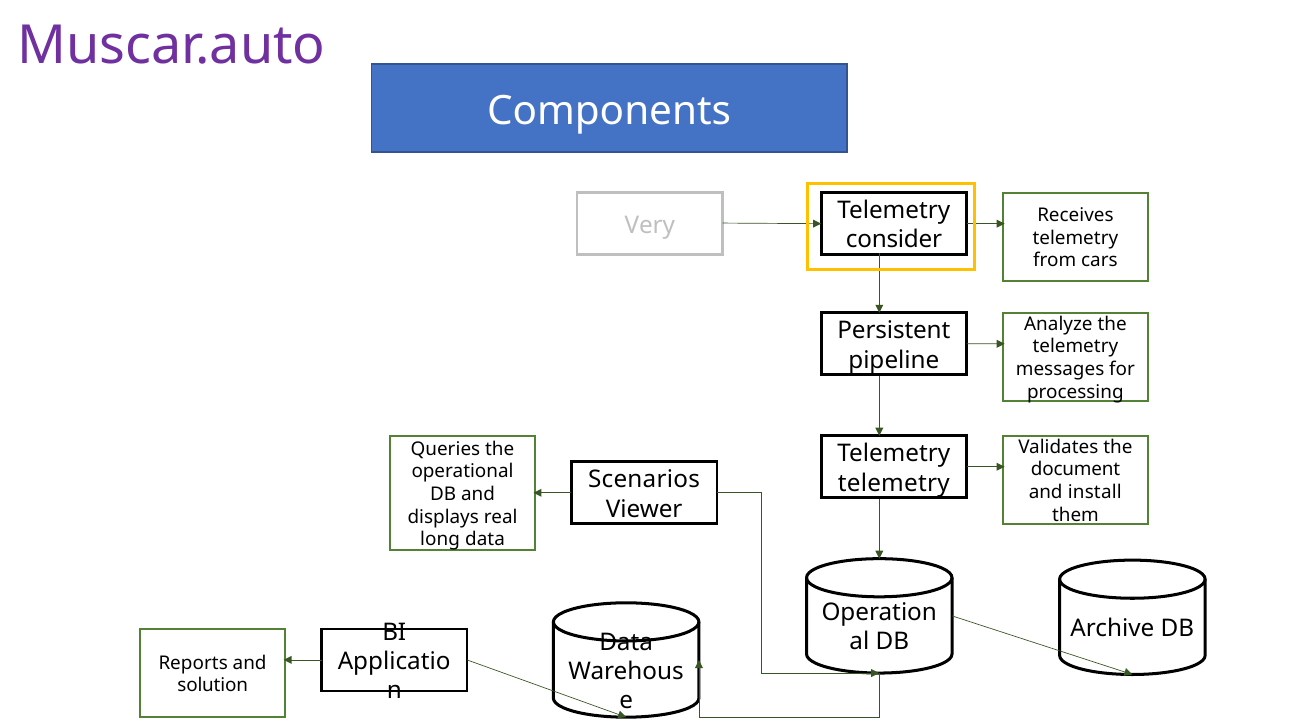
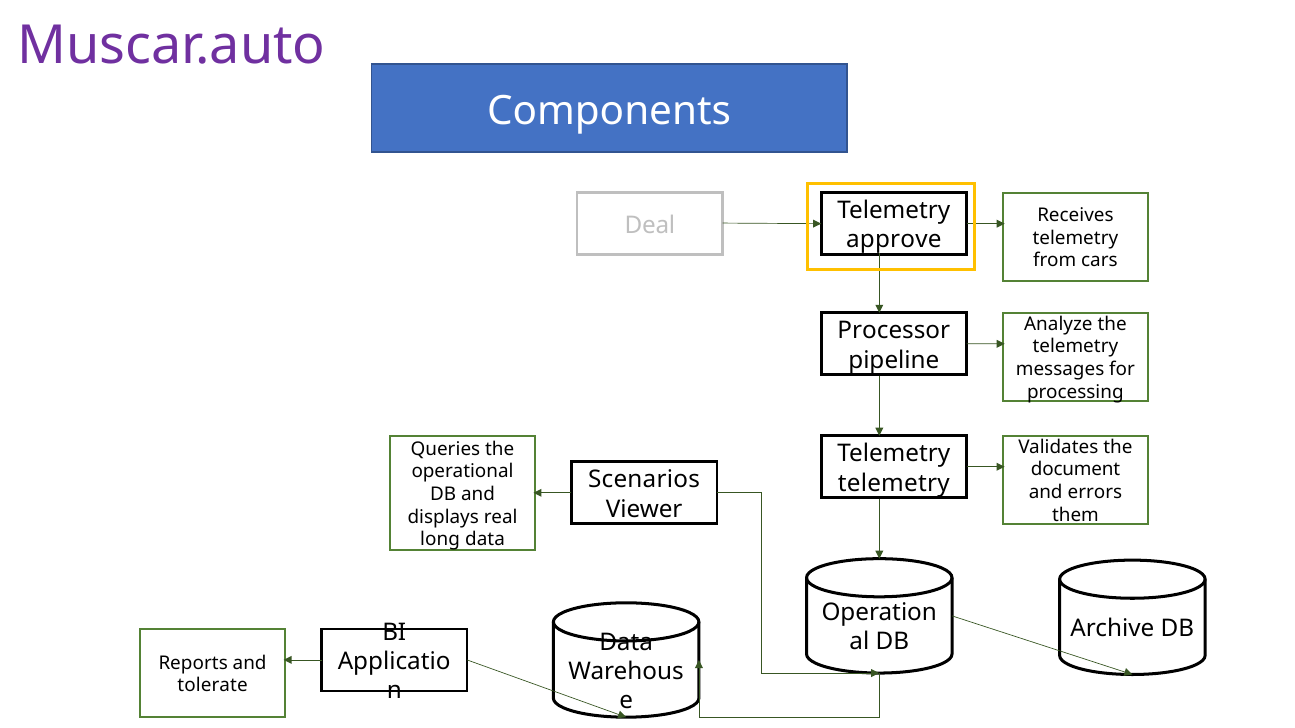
Very: Very -> Deal
consider: consider -> approve
Persistent: Persistent -> Processor
install: install -> errors
solution: solution -> tolerate
